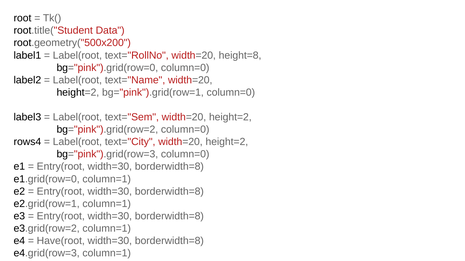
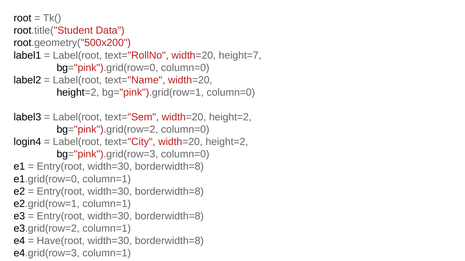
height=8: height=8 -> height=7
rows4: rows4 -> login4
